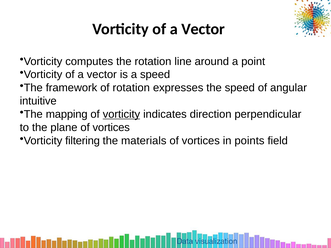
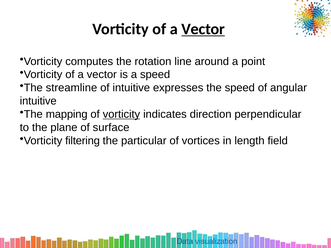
Vector at (203, 29) underline: none -> present
framework: framework -> streamline
of rotation: rotation -> intuitive
plane of vortices: vortices -> surface
materials: materials -> particular
points: points -> length
